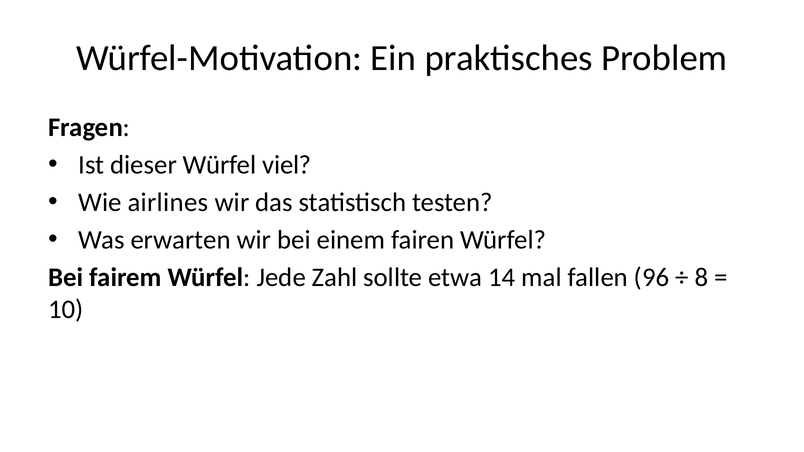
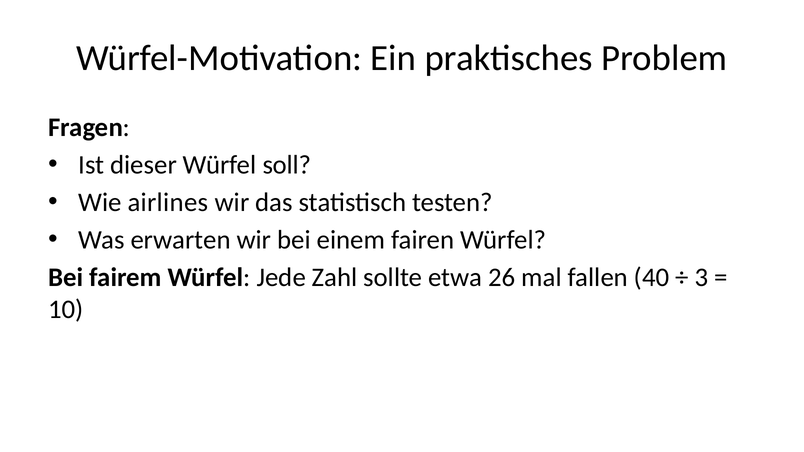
viel: viel -> soll
14: 14 -> 26
96: 96 -> 40
8: 8 -> 3
